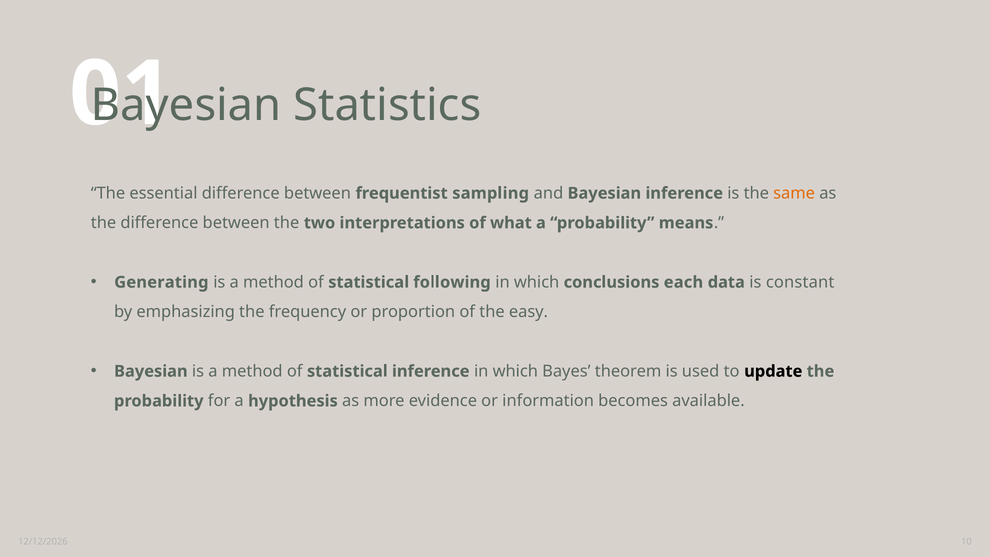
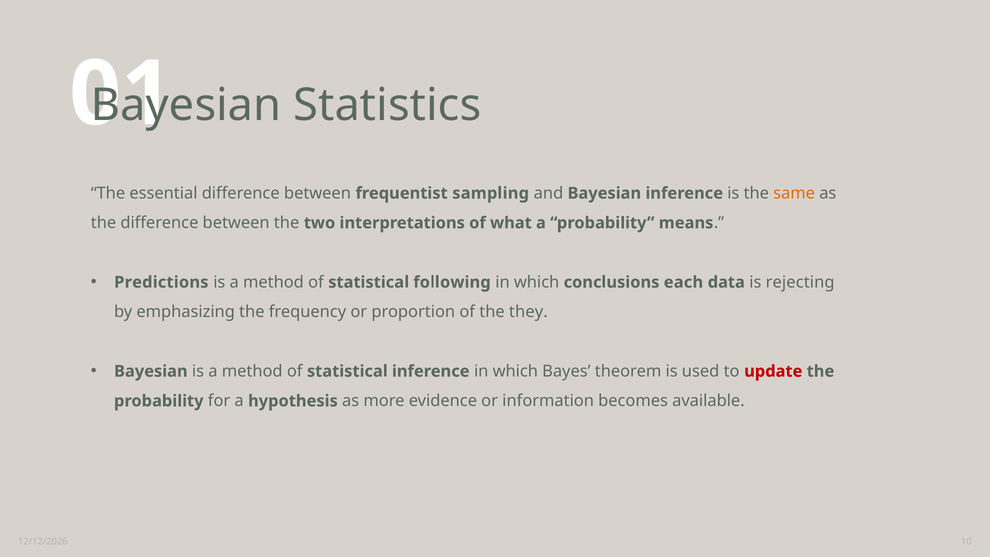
Generating: Generating -> Predictions
constant: constant -> rejecting
easy: easy -> they
update colour: black -> red
